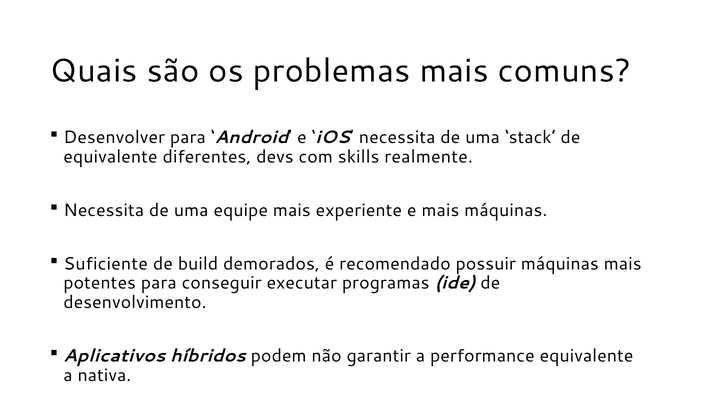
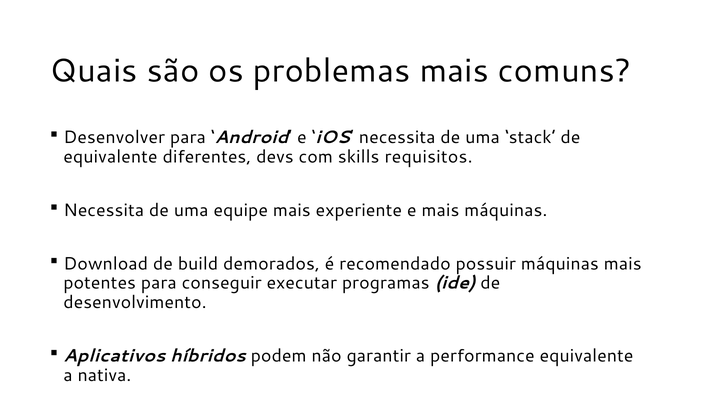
realmente: realmente -> requisitos
Suficiente: Suficiente -> Download
